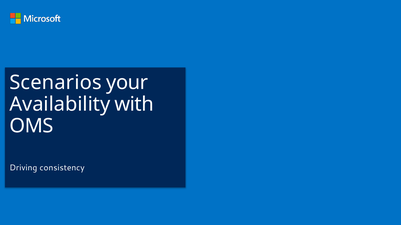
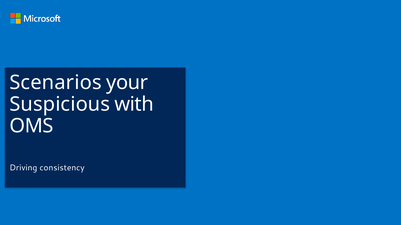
Availability: Availability -> Suspicious
